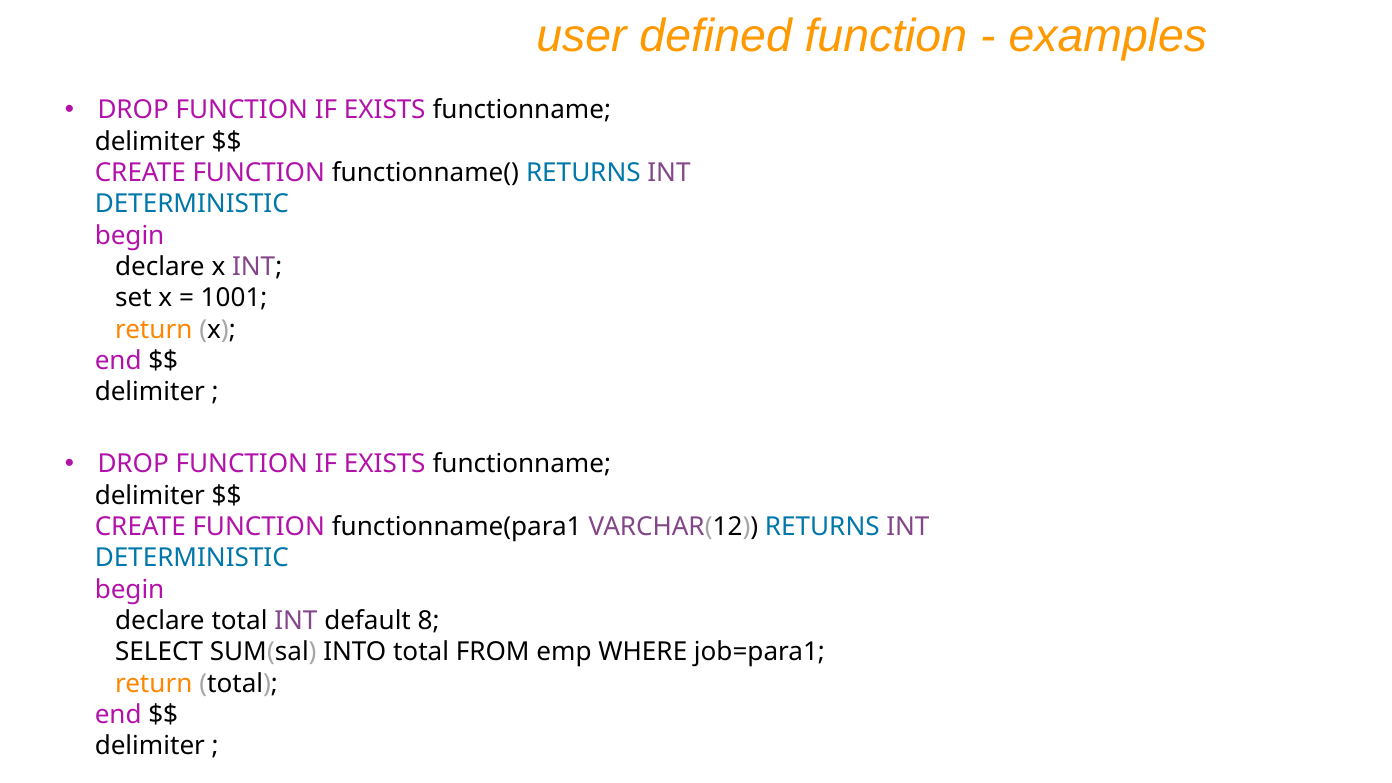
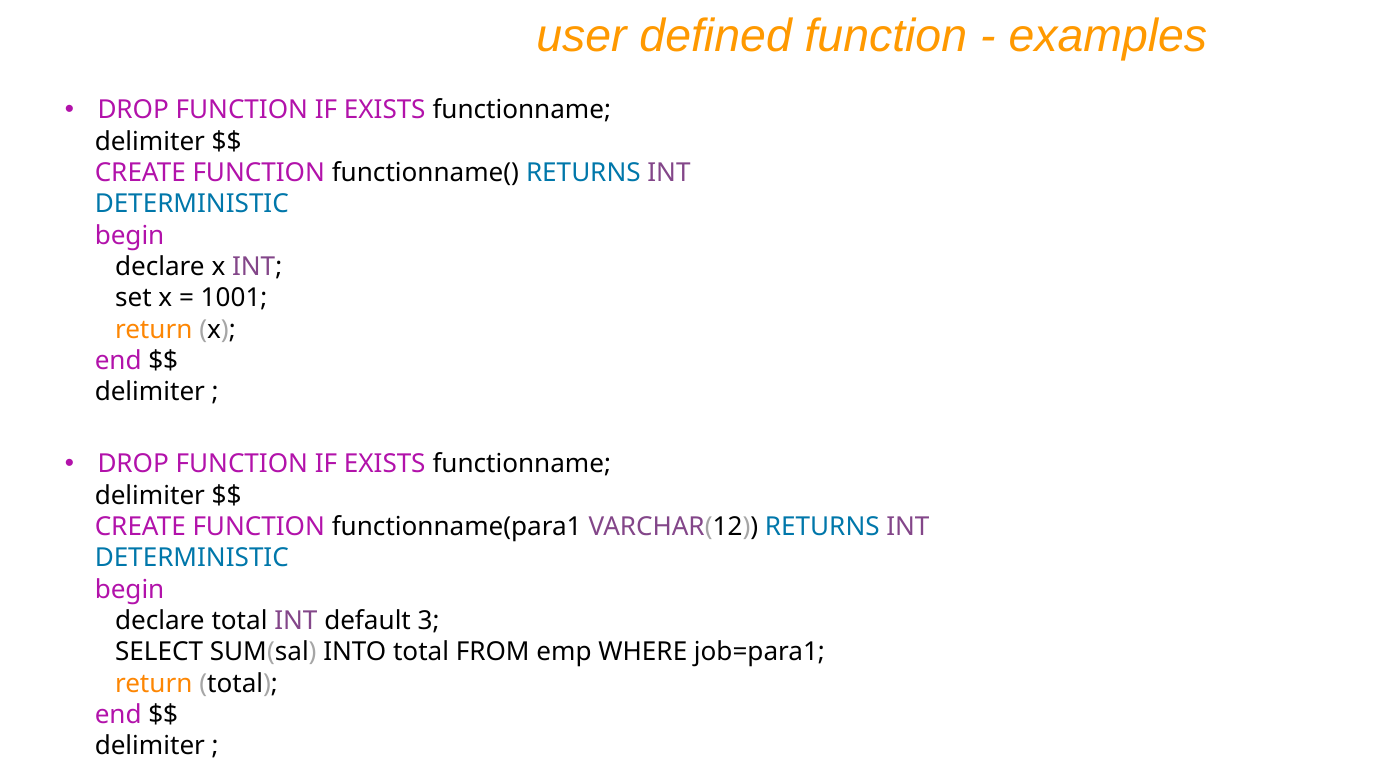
8: 8 -> 3
